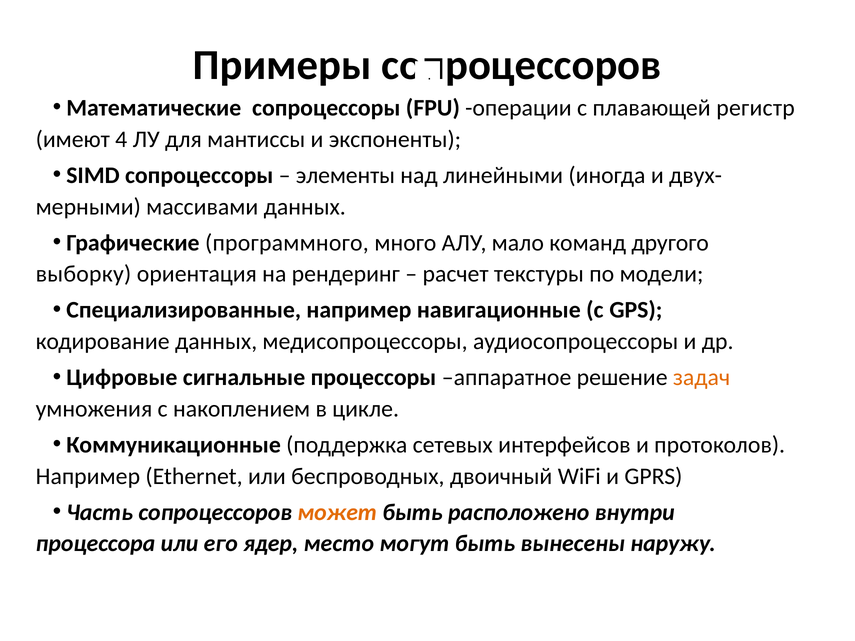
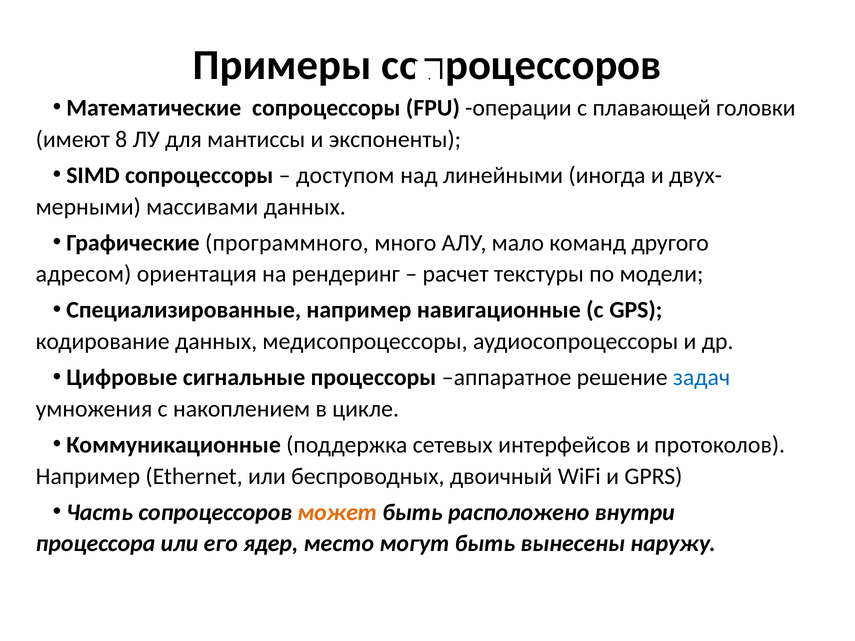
регистр: регистр -> головки
4: 4 -> 8
элементы: элементы -> доступом
выборку: выборку -> адресом
задач colour: orange -> blue
